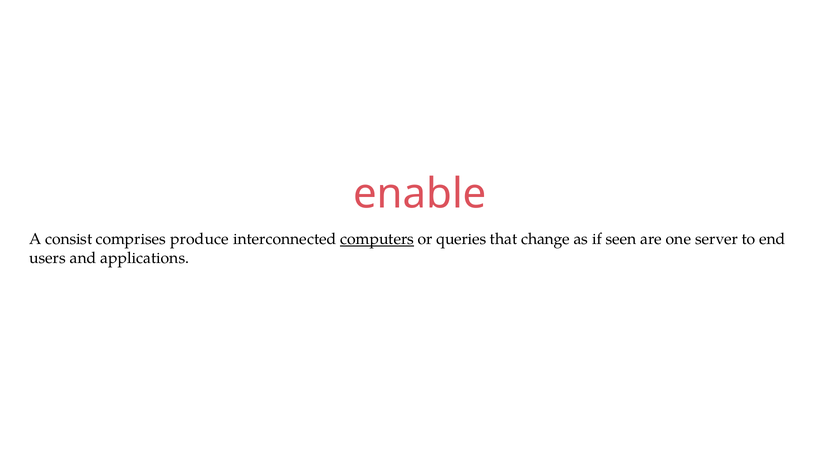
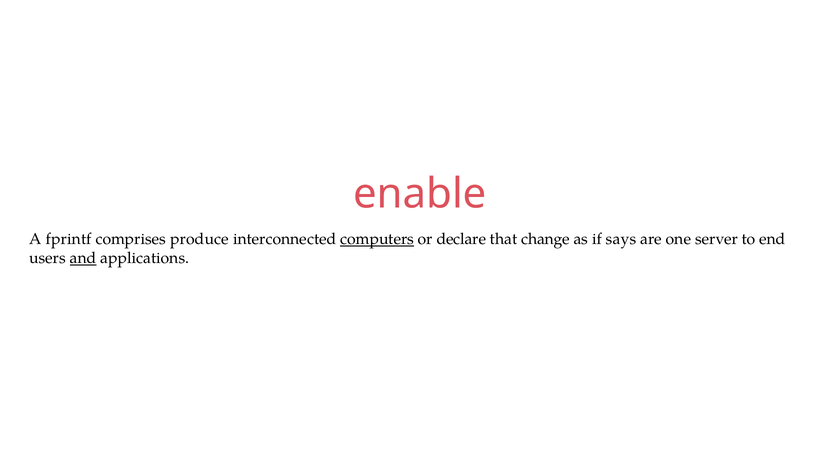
consist: consist -> fprintf
queries: queries -> declare
seen: seen -> says
and underline: none -> present
